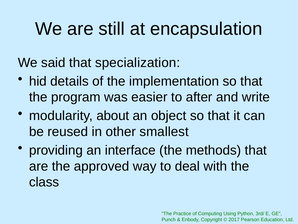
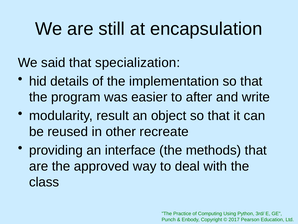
about: about -> result
smallest: smallest -> recreate
